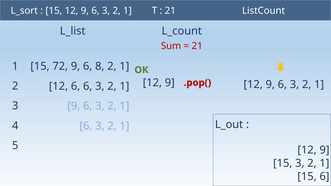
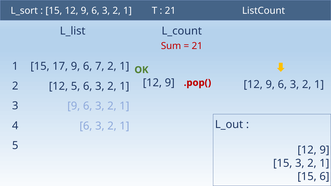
72: 72 -> 17
8: 8 -> 7
12 6: 6 -> 5
